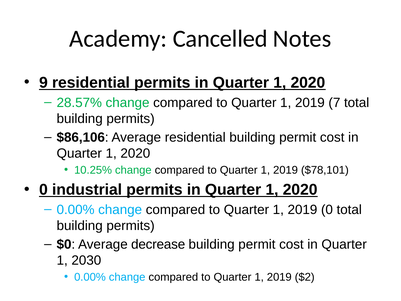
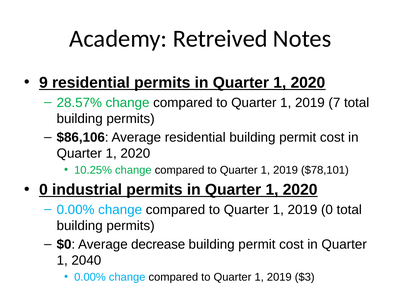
Cancelled: Cancelled -> Retreived
2030: 2030 -> 2040
$2: $2 -> $3
